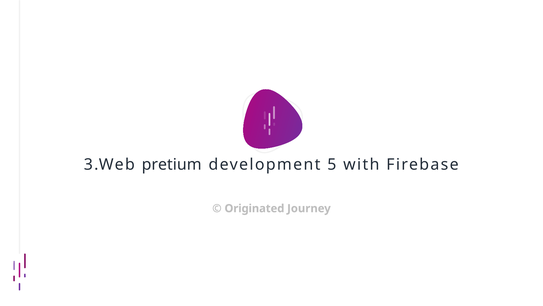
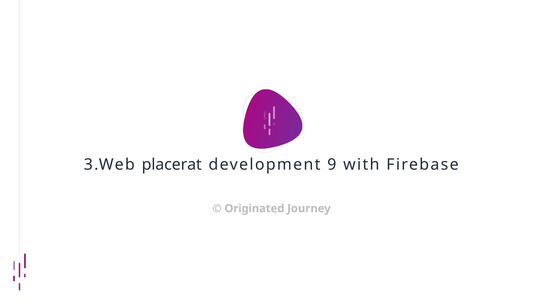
pretium: pretium -> placerat
5: 5 -> 9
